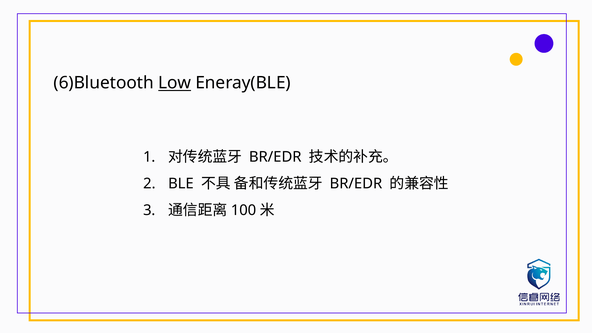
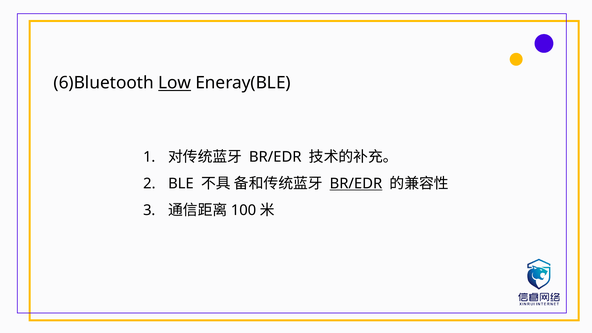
BR/EDR at (356, 184) underline: none -> present
